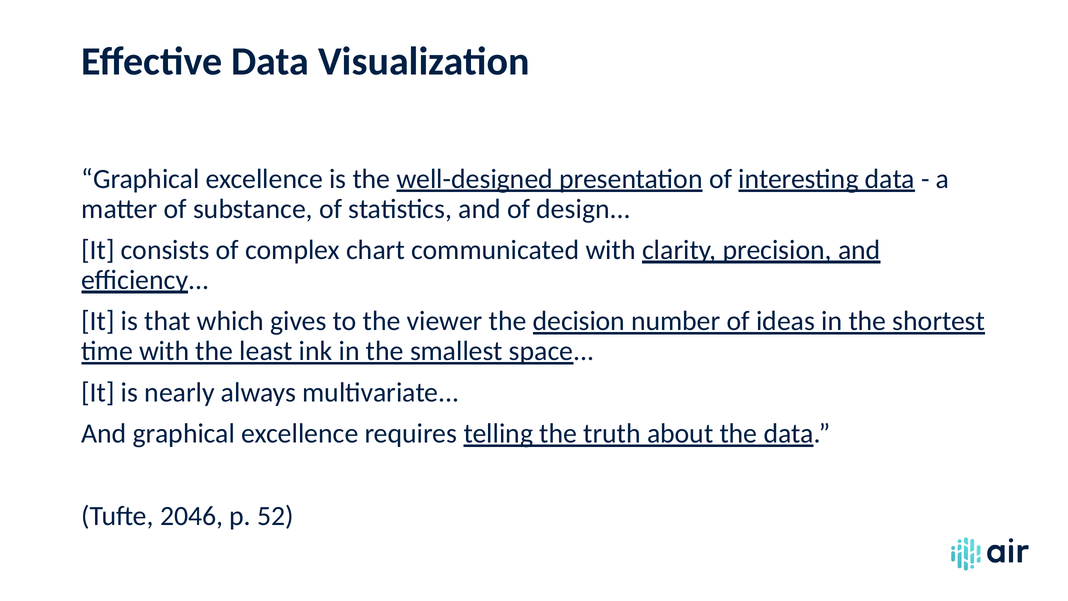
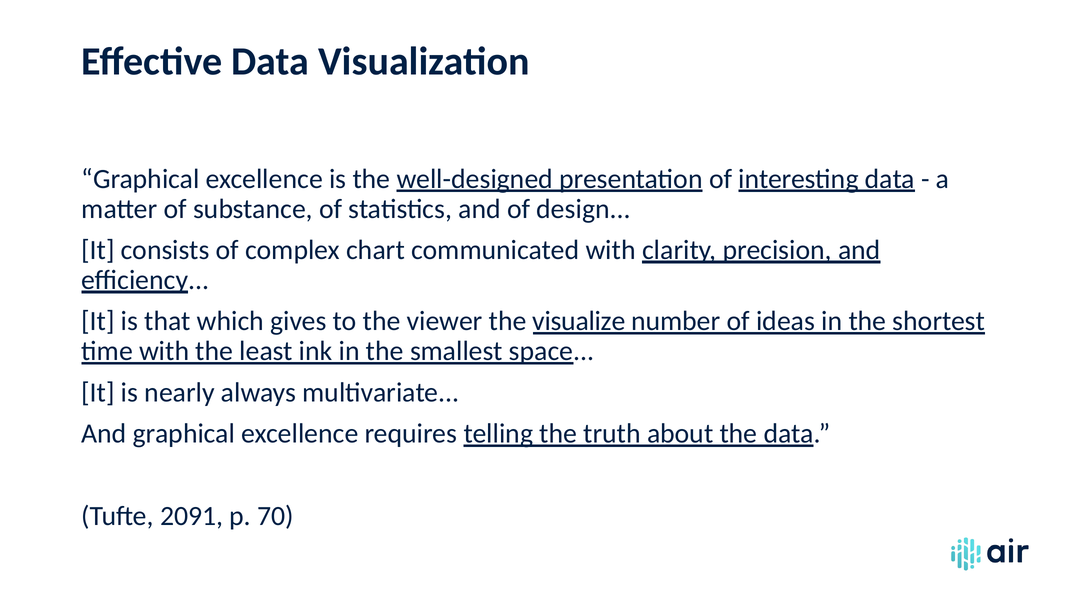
decision: decision -> visualize
2046: 2046 -> 2091
52: 52 -> 70
